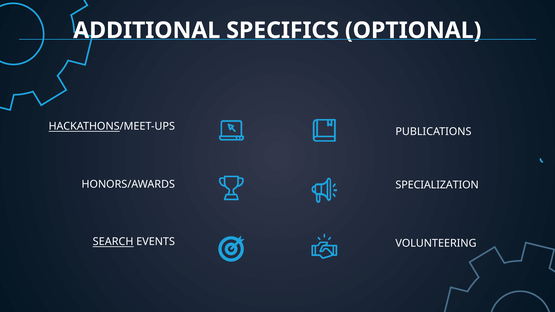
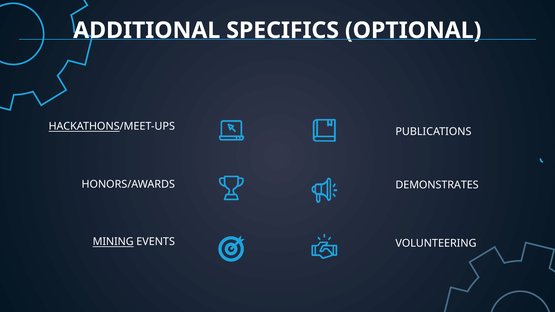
SPECIALIZATION: SPECIALIZATION -> DEMONSTRATES
SEARCH: SEARCH -> MINING
